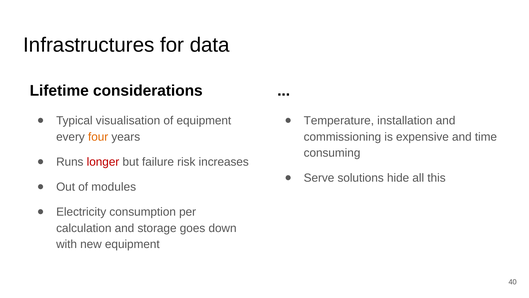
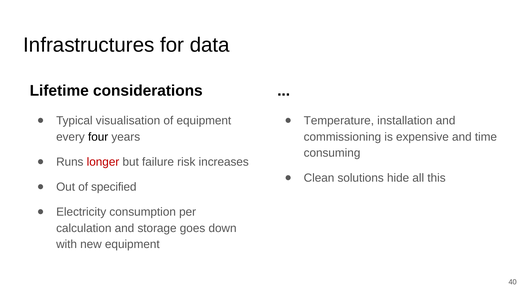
four colour: orange -> black
Serve: Serve -> Clean
modules: modules -> specified
